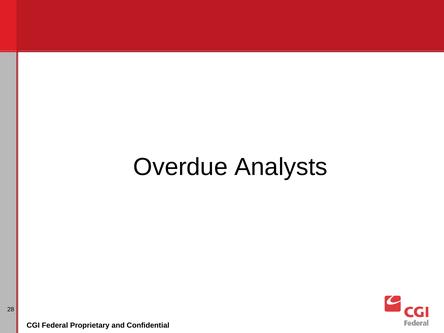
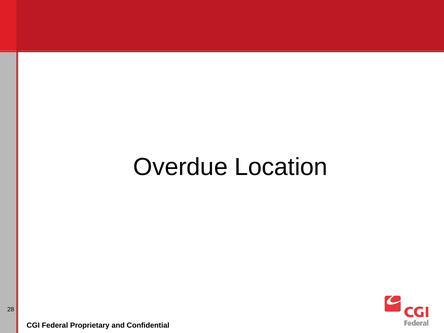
Analysts: Analysts -> Location
